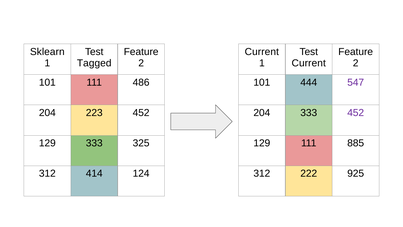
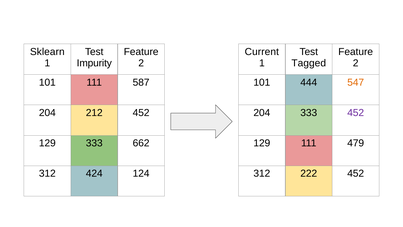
Tagged: Tagged -> Impurity
Current at (309, 63): Current -> Tagged
486: 486 -> 587
547 colour: purple -> orange
223: 223 -> 212
325: 325 -> 662
885: 885 -> 479
414: 414 -> 424
222 925: 925 -> 452
